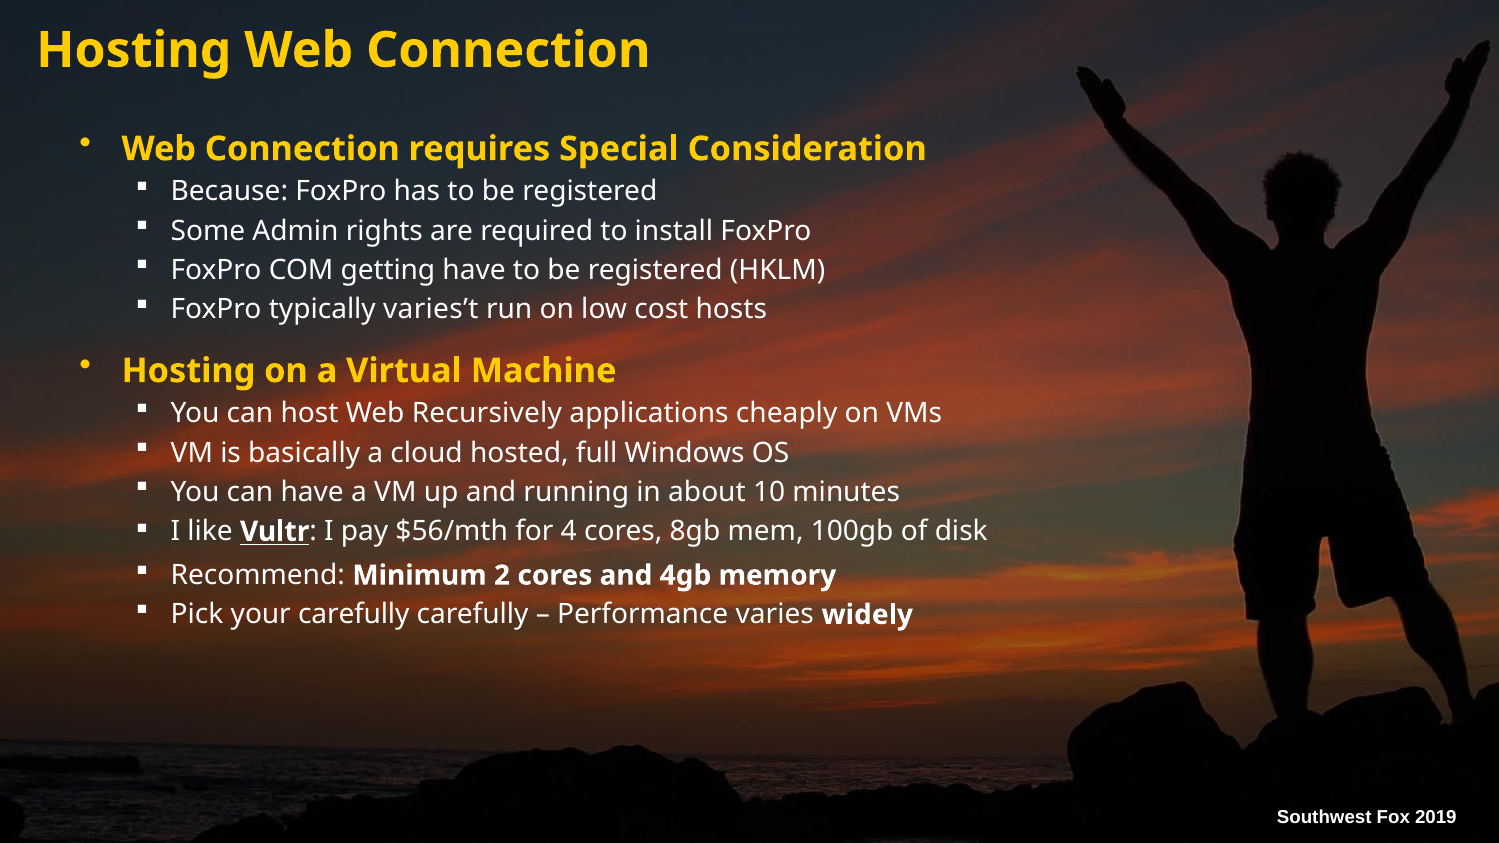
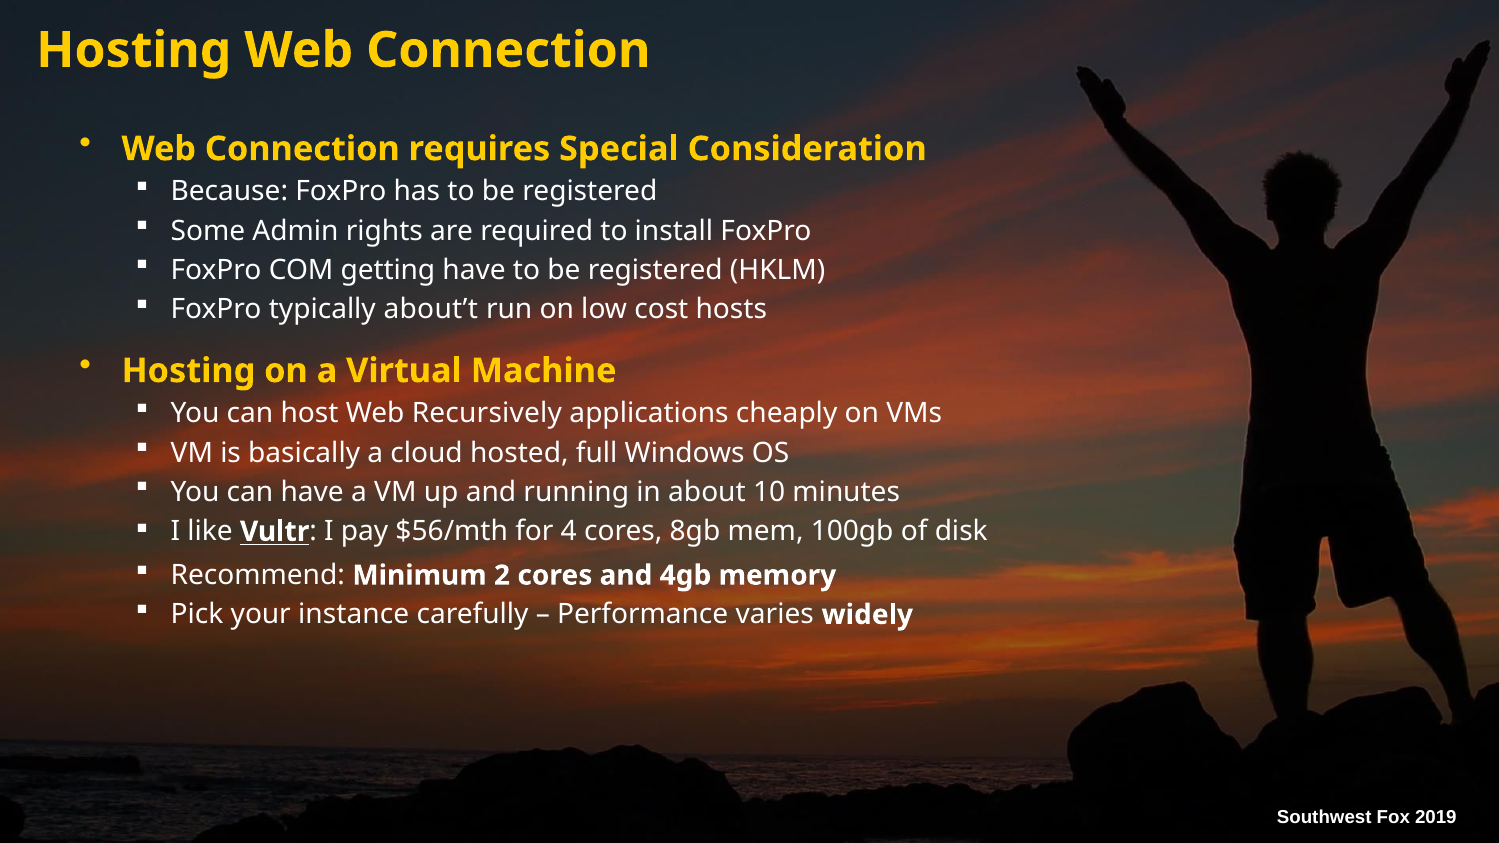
varies’t: varies’t -> about’t
your carefully: carefully -> instance
